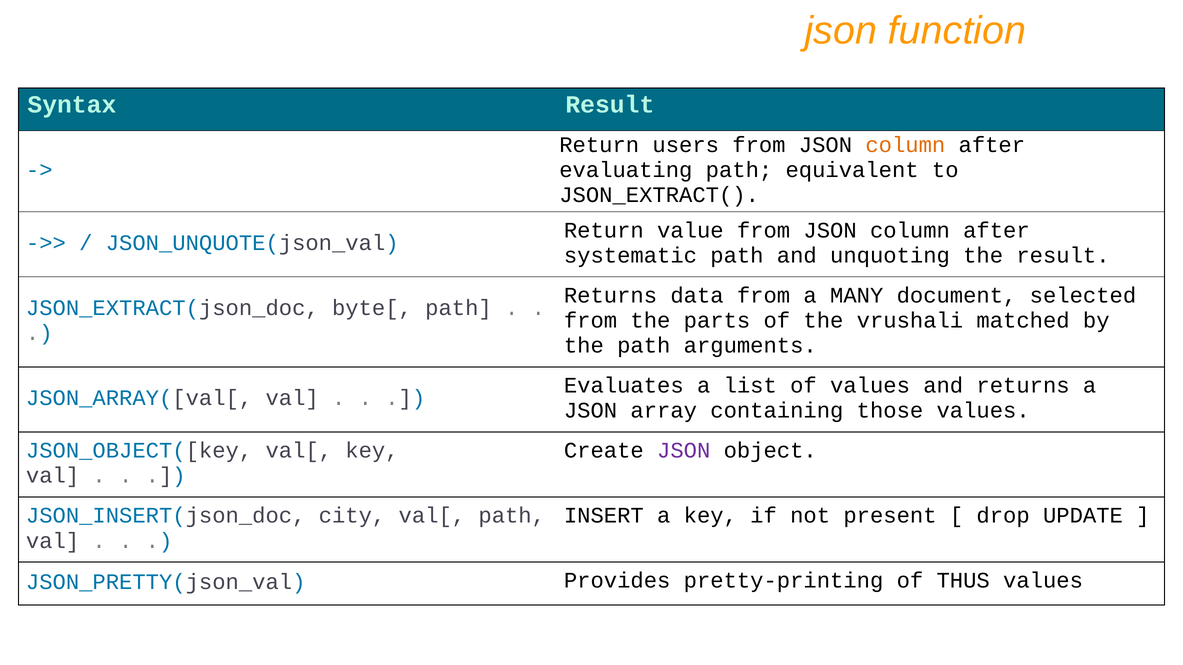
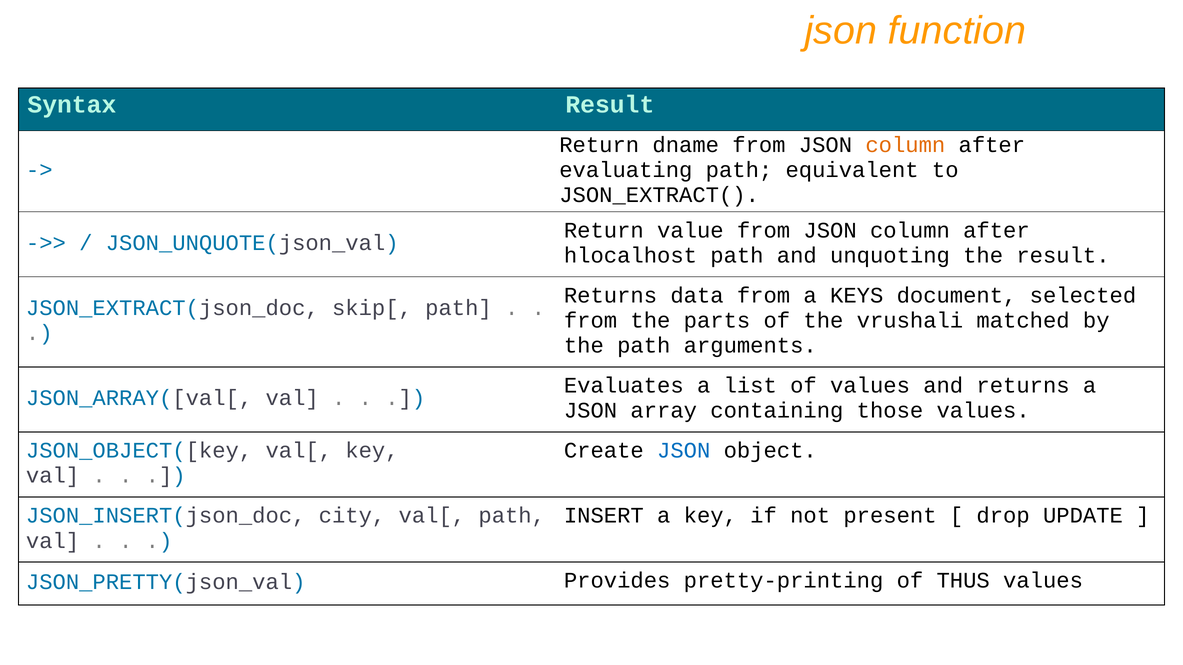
users: users -> dname
systematic: systematic -> hlocalhost
MANY: MANY -> KEYS
byte[: byte[ -> skip[
JSON at (684, 451) colour: purple -> blue
